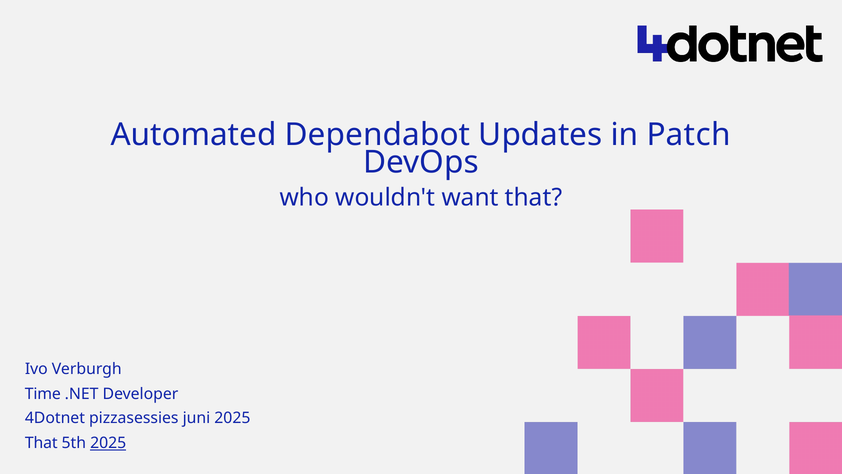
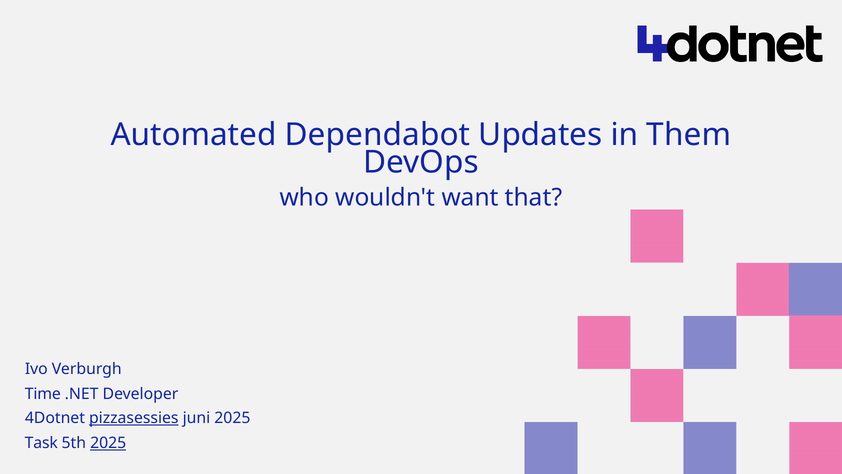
Patch: Patch -> Them
pizzasessies underline: none -> present
That at (41, 443): That -> Task
